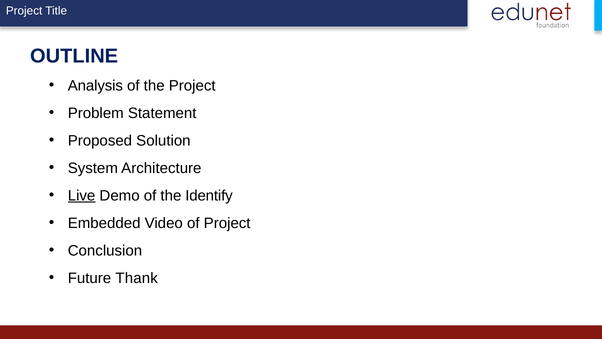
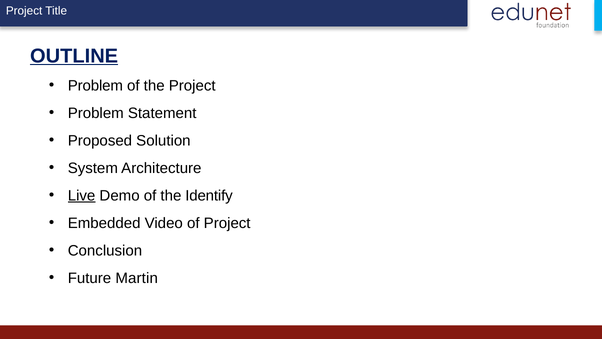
OUTLINE underline: none -> present
Analysis at (95, 86): Analysis -> Problem
Thank: Thank -> Martin
